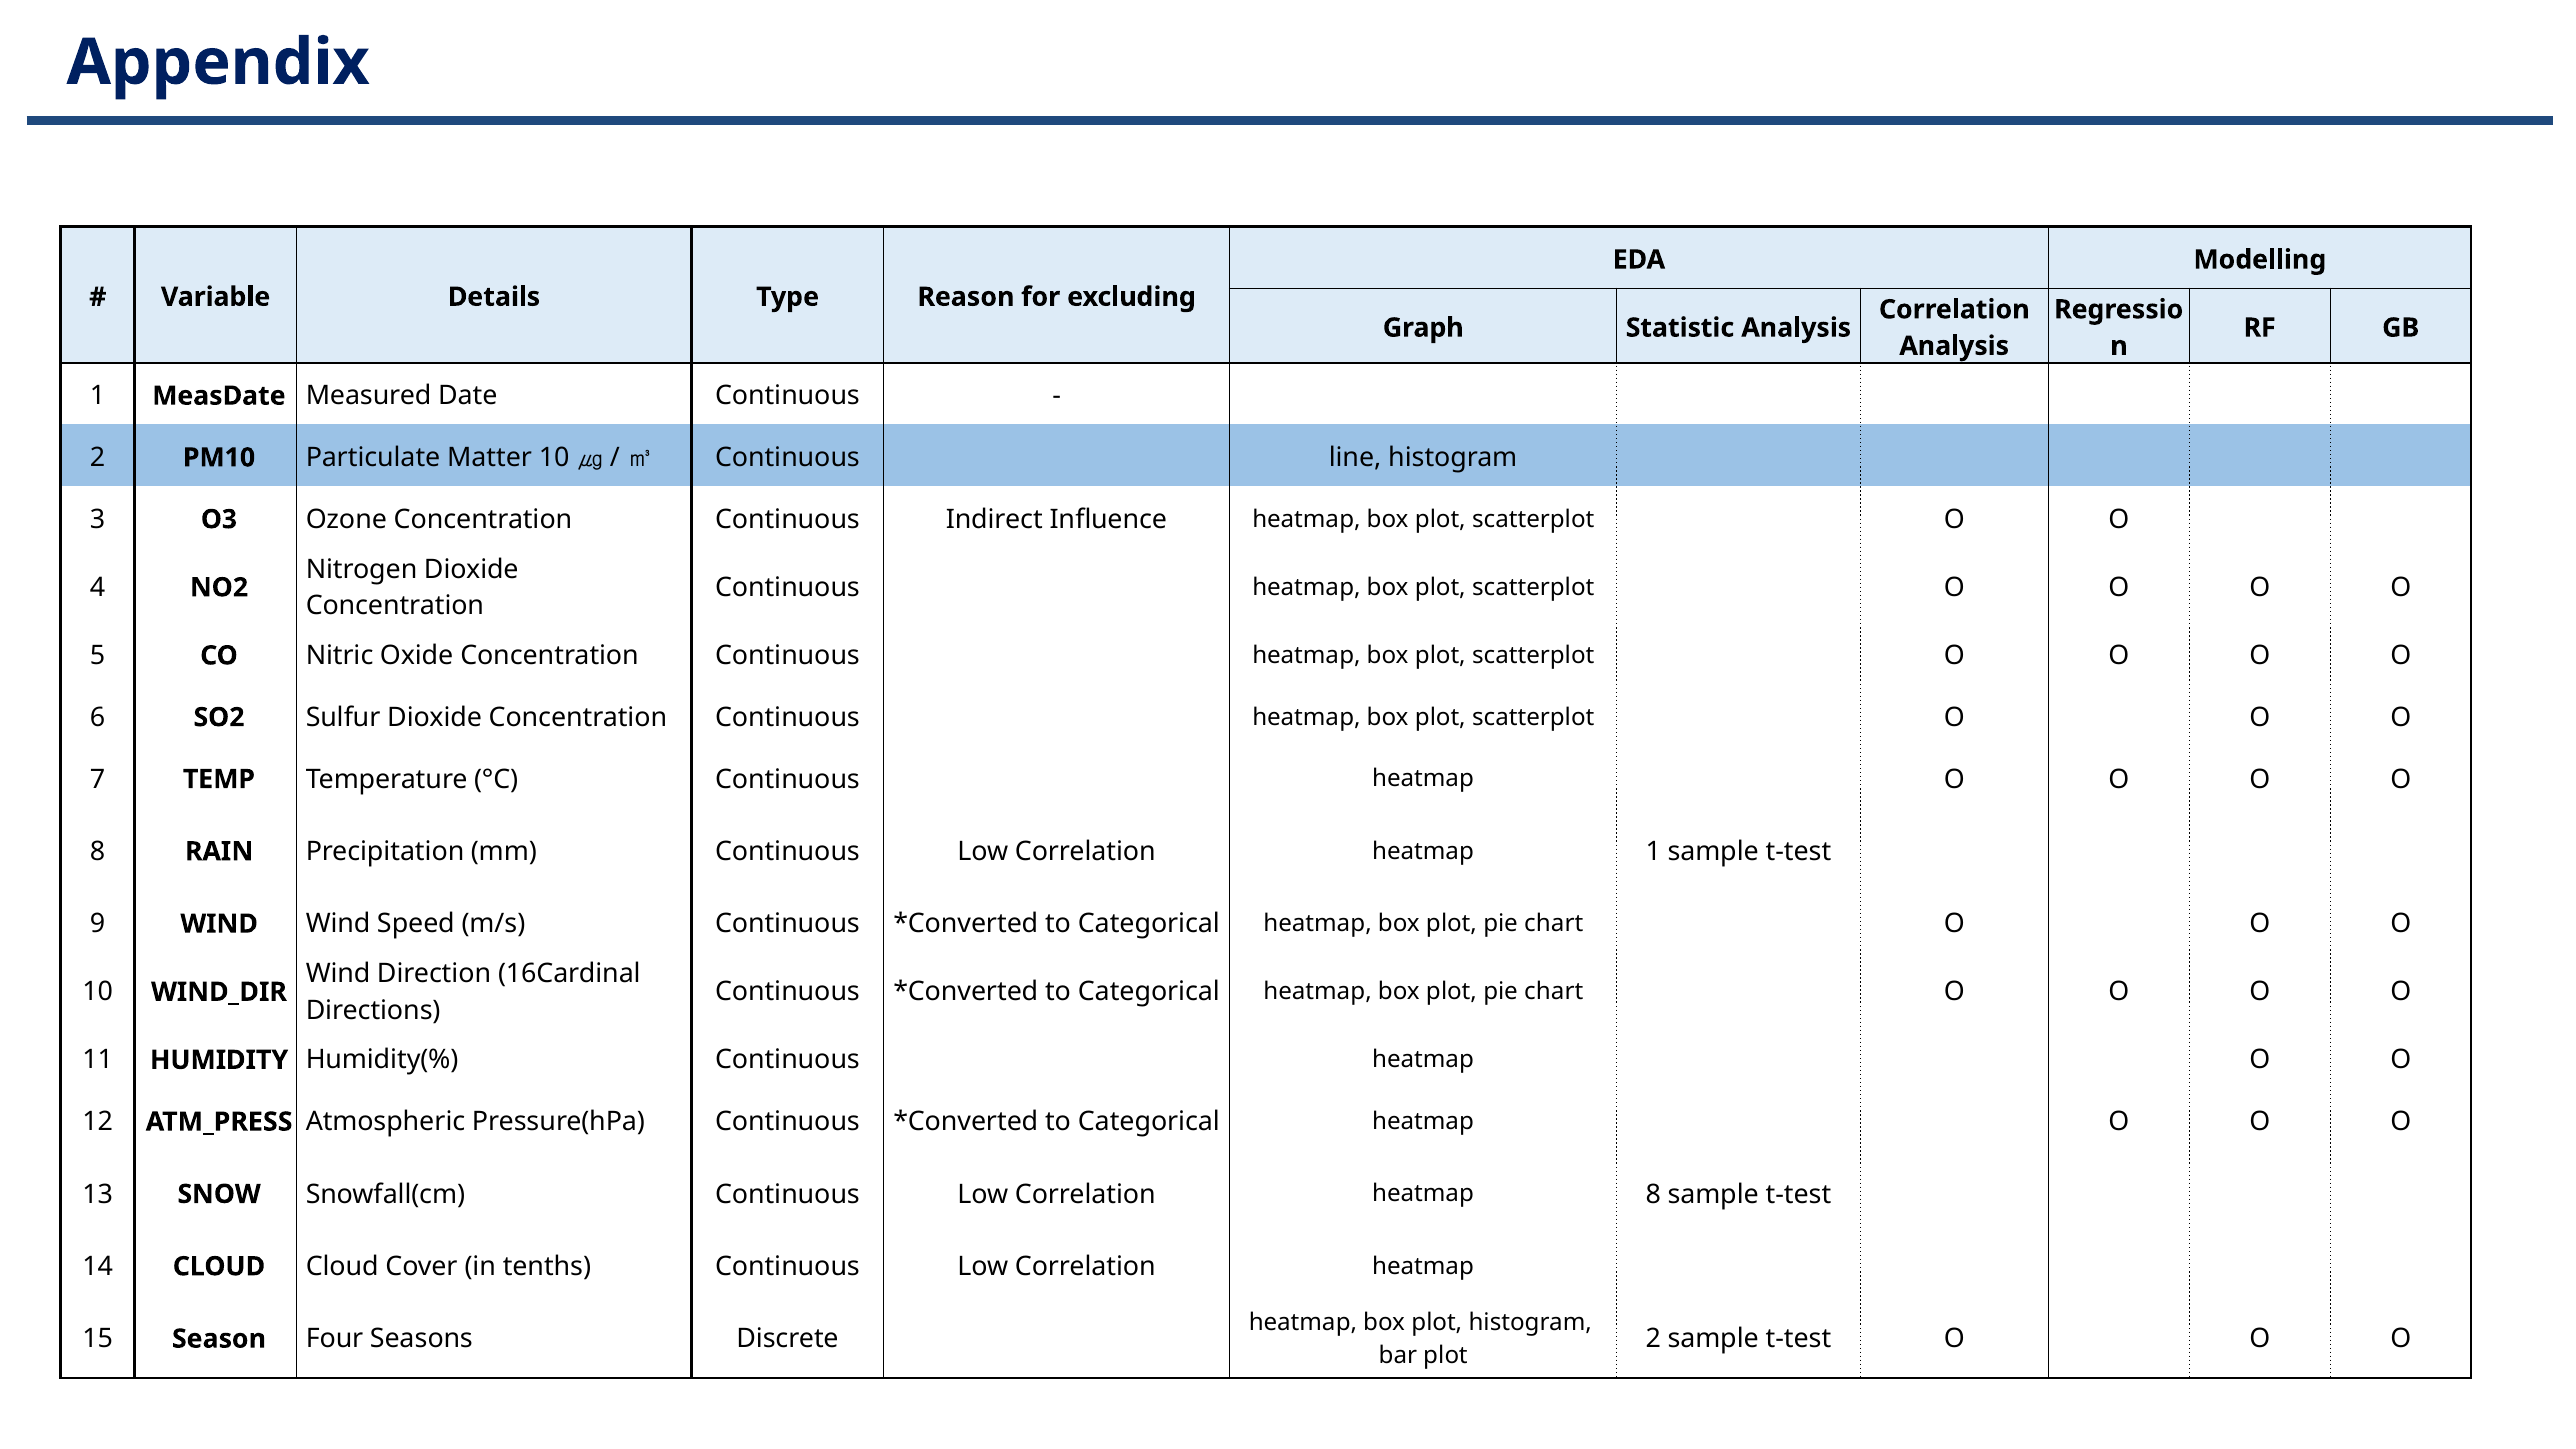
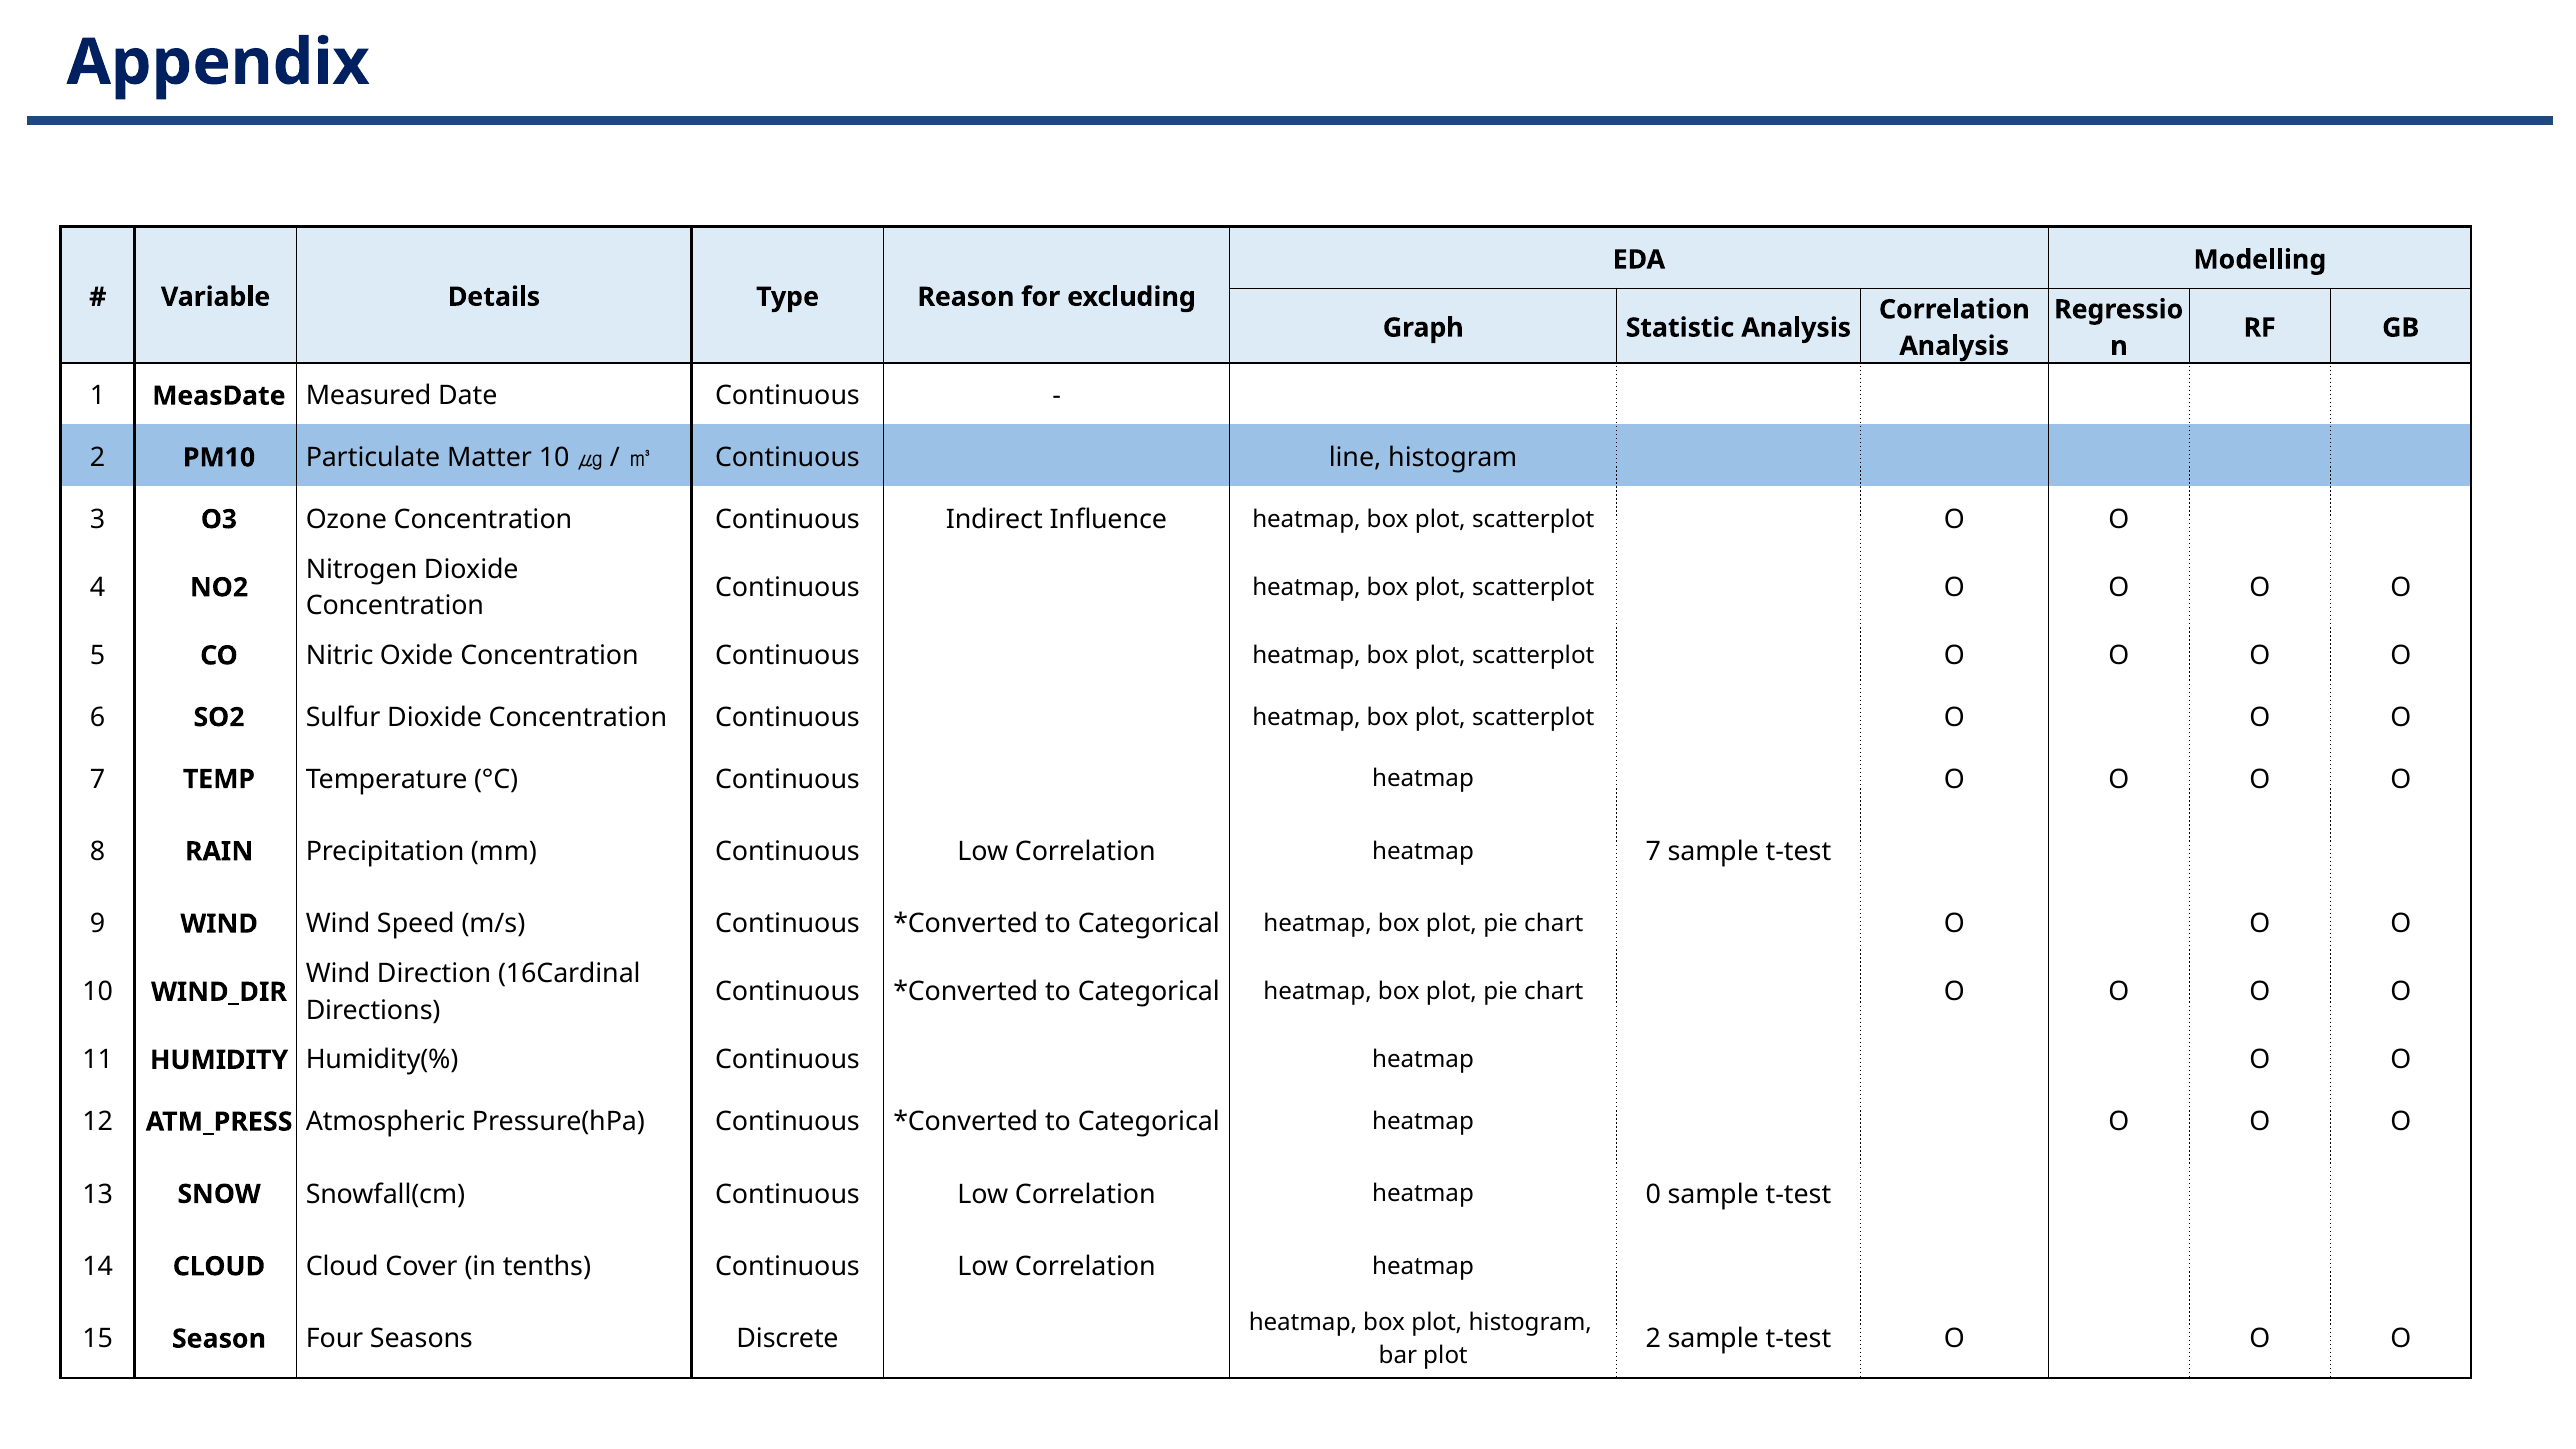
heatmap 1: 1 -> 7
heatmap 8: 8 -> 0
